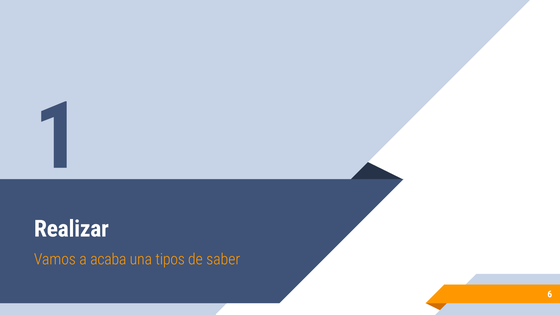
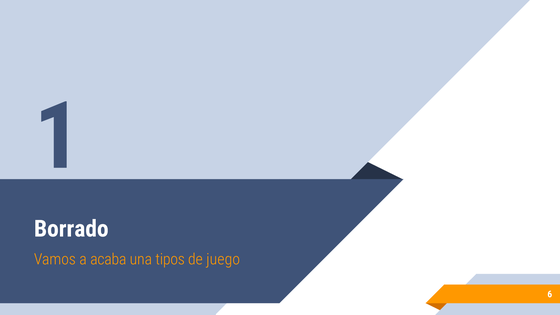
Realizar: Realizar -> Borrado
saber: saber -> juego
